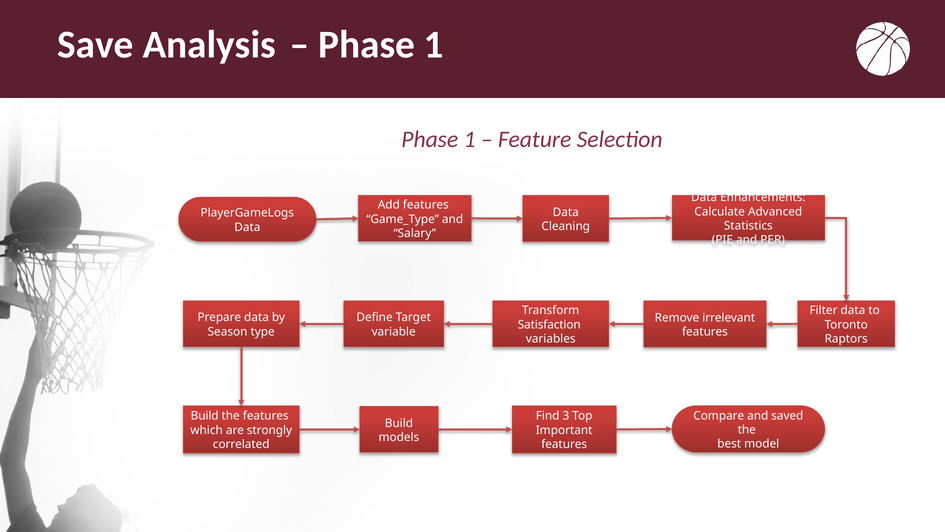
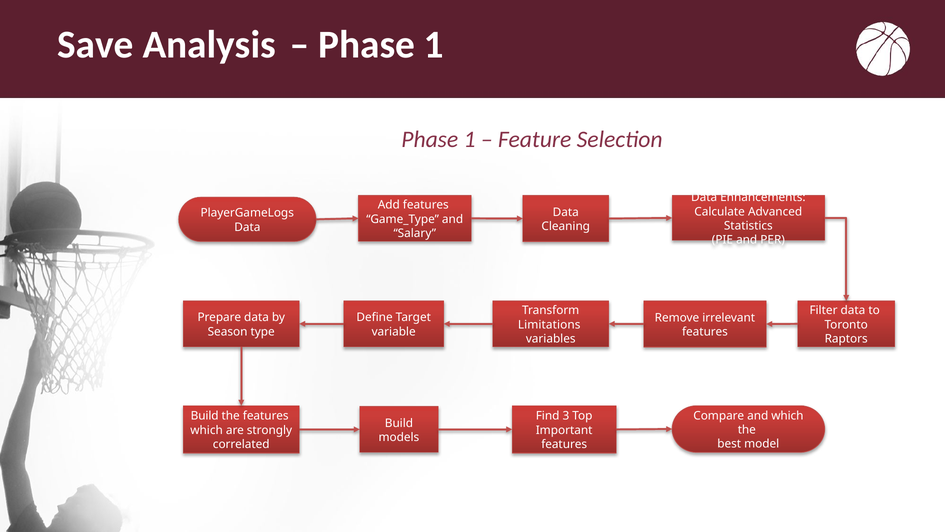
Satisfaction: Satisfaction -> Limitations
and saved: saved -> which
